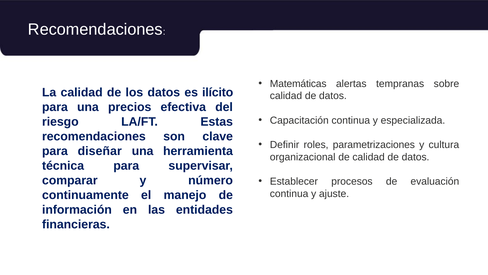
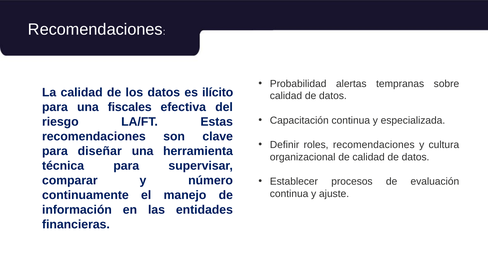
Matemáticas: Matemáticas -> Probabilidad
precios: precios -> fiscales
roles parametrizaciones: parametrizaciones -> recomendaciones
